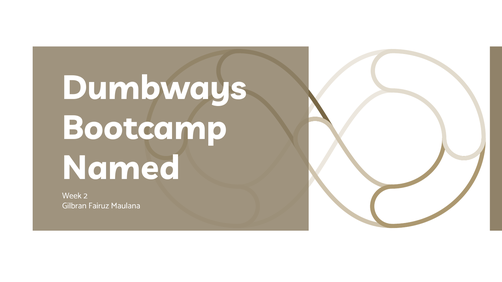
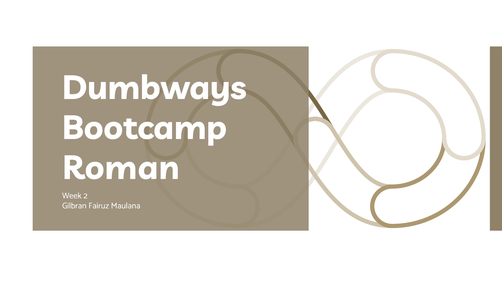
Named: Named -> Roman
